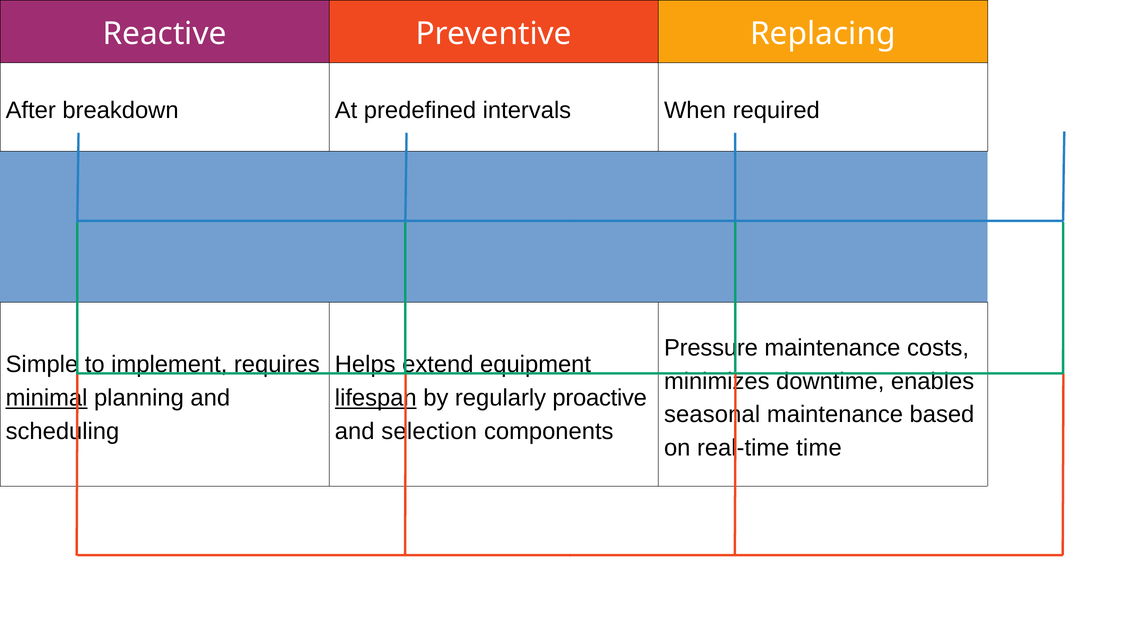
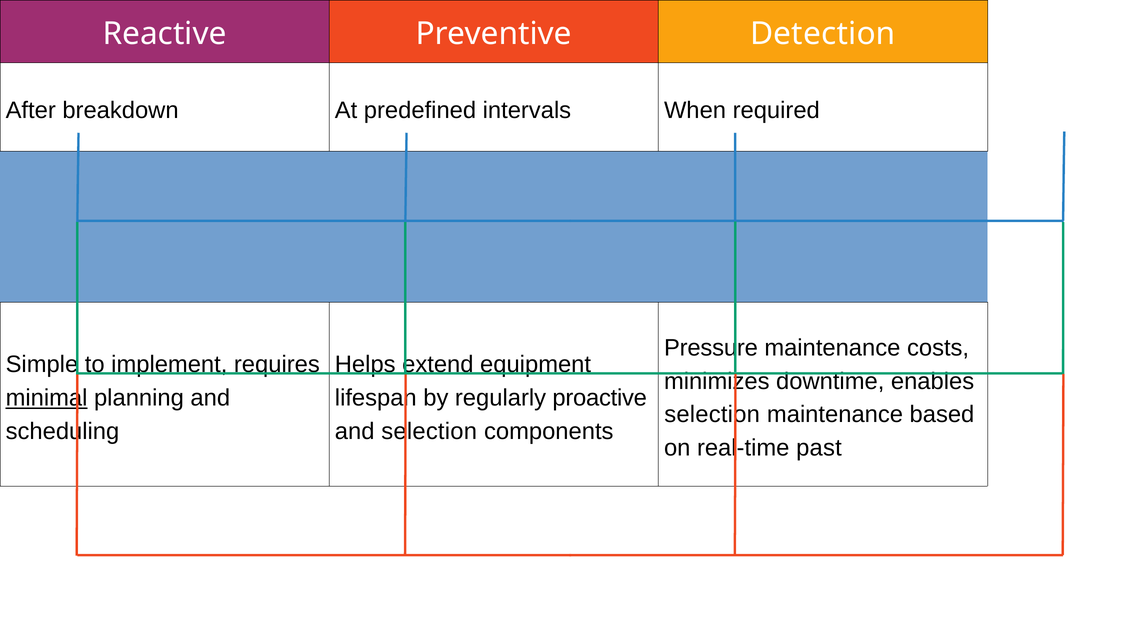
Replacing: Replacing -> Detection
lifespan underline: present -> none
seasonal at (712, 414): seasonal -> selection
time: time -> past
